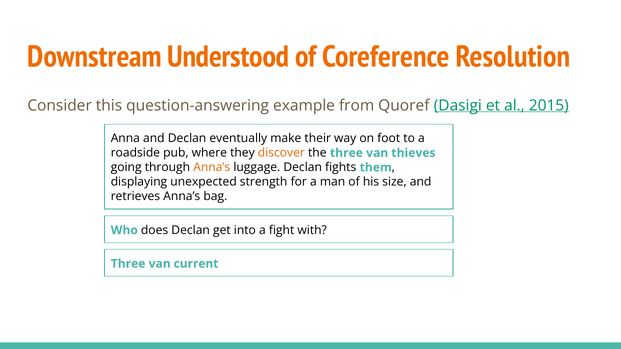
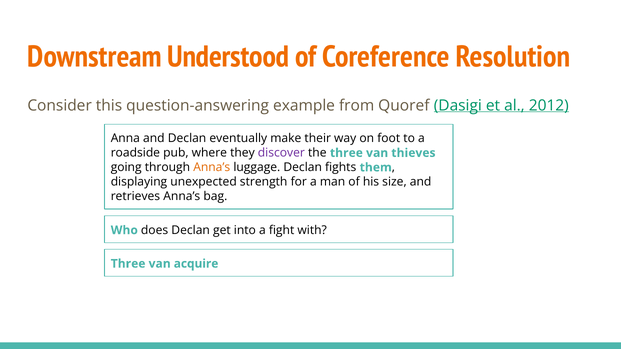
2015: 2015 -> 2012
discover colour: orange -> purple
current: current -> acquire
